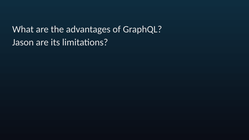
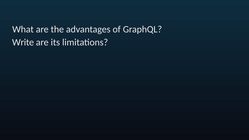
Jason: Jason -> Write
